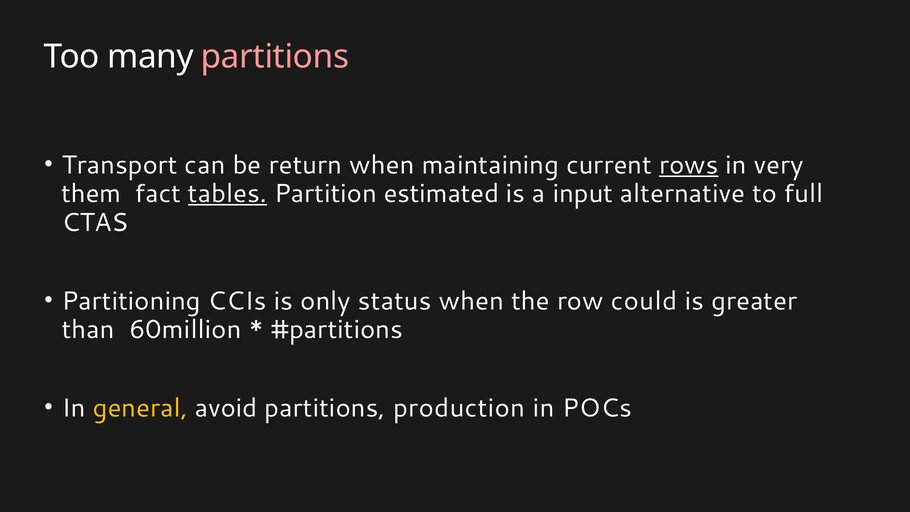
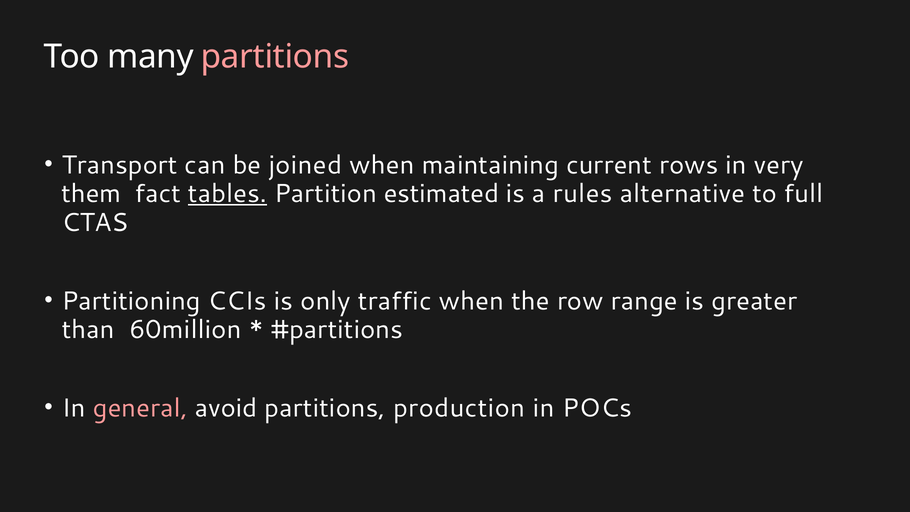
return: return -> joined
rows underline: present -> none
input: input -> rules
status: status -> traffic
could: could -> range
general colour: yellow -> pink
